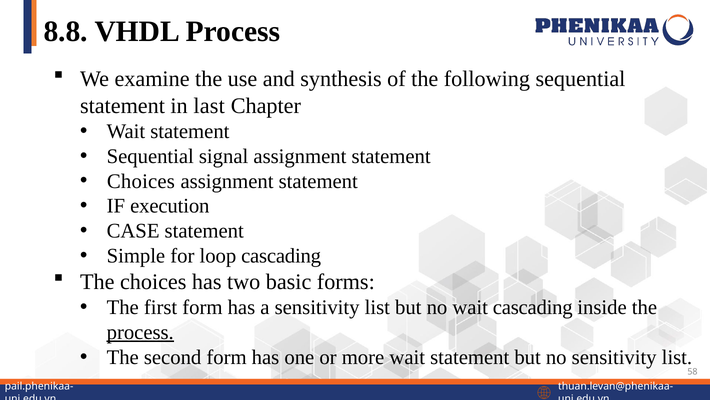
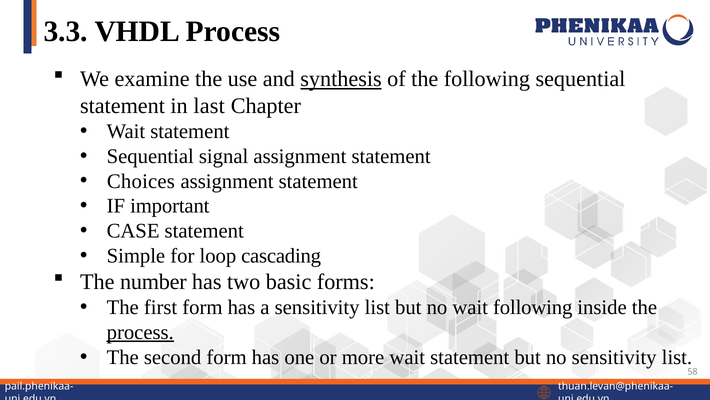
8.8: 8.8 -> 3.3
synthesis underline: none -> present
execution: execution -> important
The choices: choices -> number
wait cascading: cascading -> following
